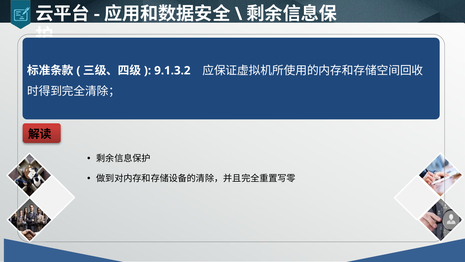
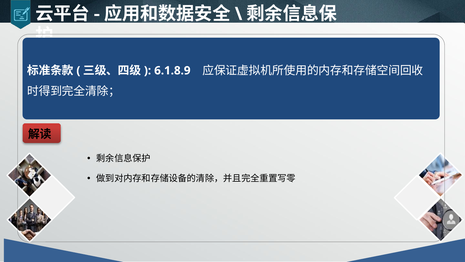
9.1.3.2: 9.1.3.2 -> 6.1.8.9
